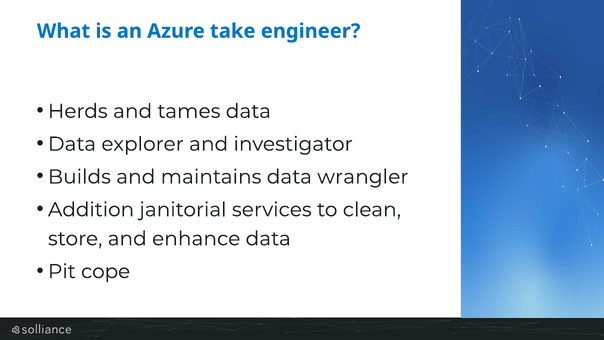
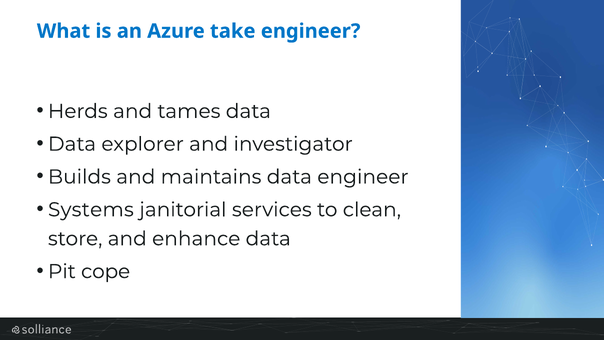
data wrangler: wrangler -> engineer
Addition: Addition -> Systems
